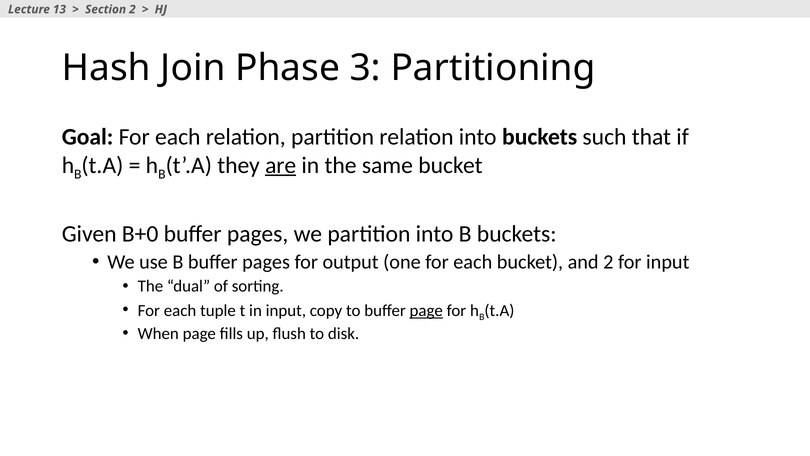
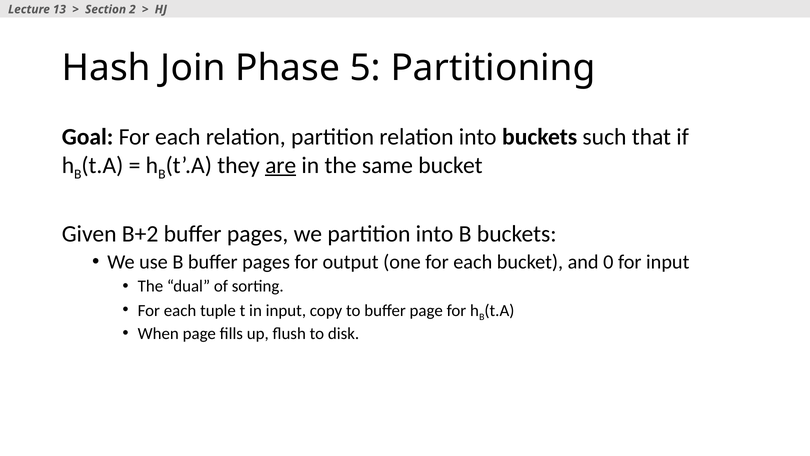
3: 3 -> 5
B+0: B+0 -> B+2
and 2: 2 -> 0
page at (426, 310) underline: present -> none
